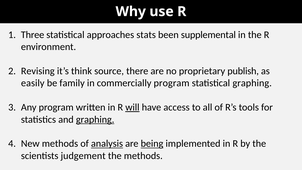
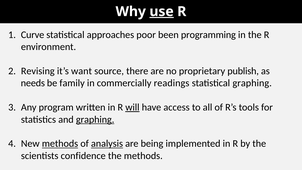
use underline: none -> present
Three: Three -> Curve
stats: stats -> poor
supplemental: supplemental -> programming
think: think -> want
easily: easily -> needs
commercially program: program -> readings
methods at (60, 144) underline: none -> present
being underline: present -> none
judgement: judgement -> confidence
